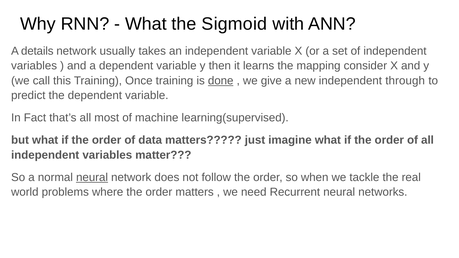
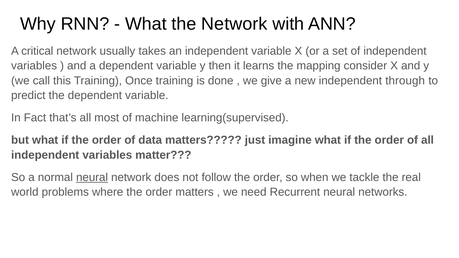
the Sigmoid: Sigmoid -> Network
details: details -> critical
done underline: present -> none
